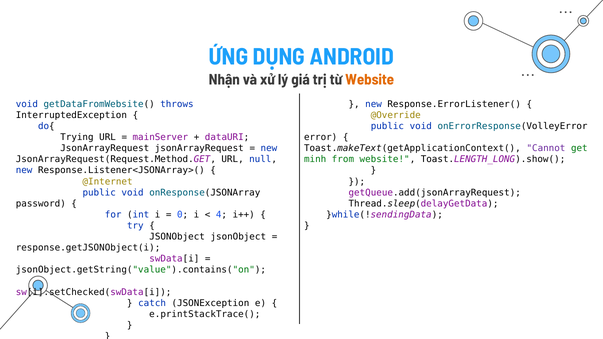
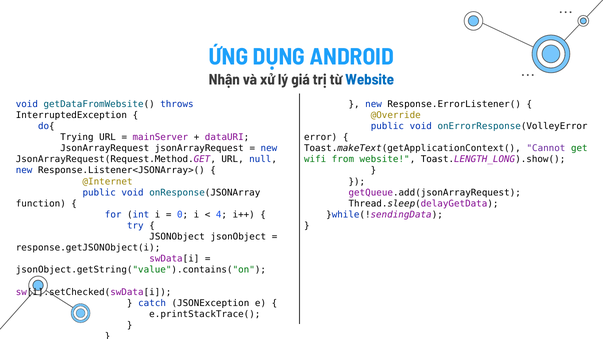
Website at (370, 80) colour: orange -> blue
minh: minh -> wifi
password: password -> function
